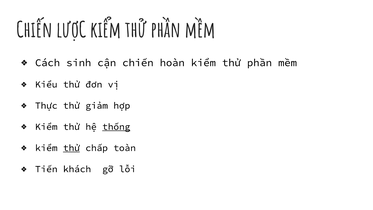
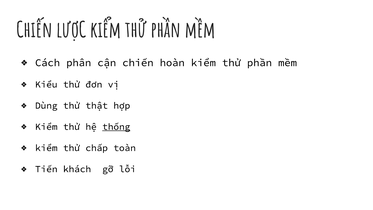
sinh: sinh -> phân
Thực: Thực -> Dùng
giảm: giảm -> thật
thử at (71, 148) underline: present -> none
